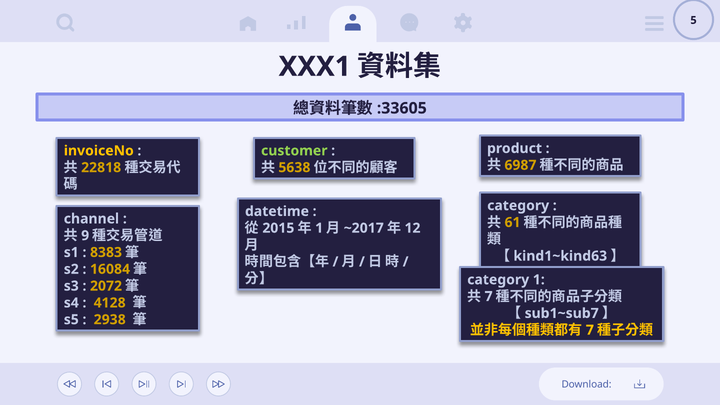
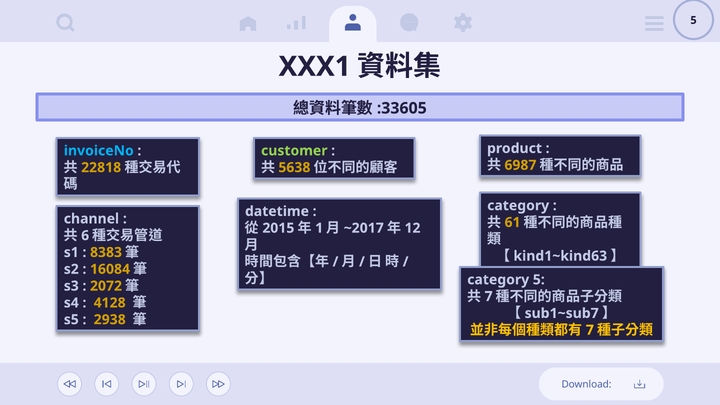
invoiceNo colour: yellow -> light blue
9: 9 -> 6
category 1: 1 -> 5
